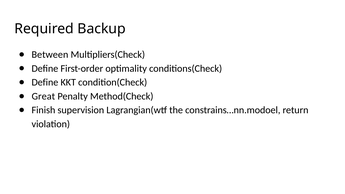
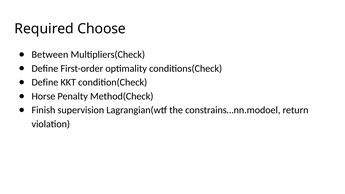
Backup: Backup -> Choose
Great: Great -> Horse
